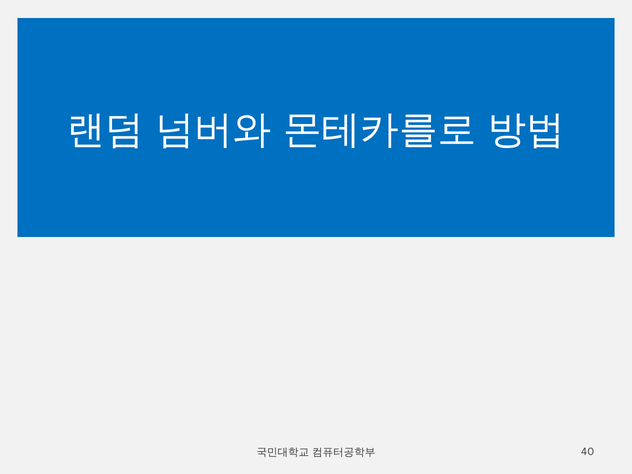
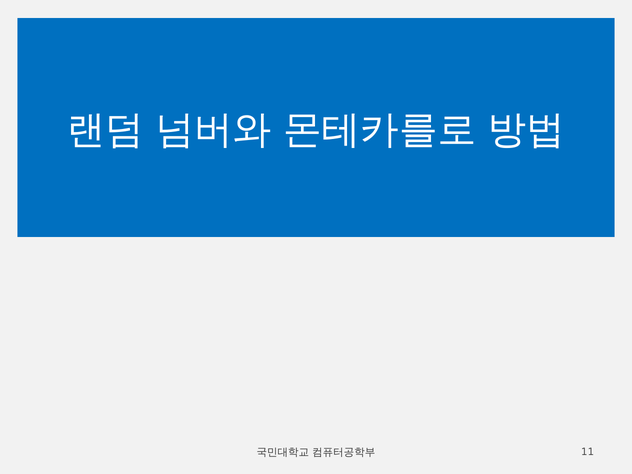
40: 40 -> 11
